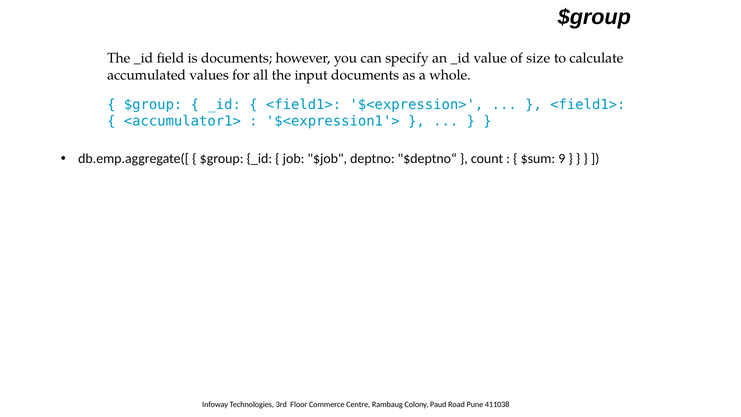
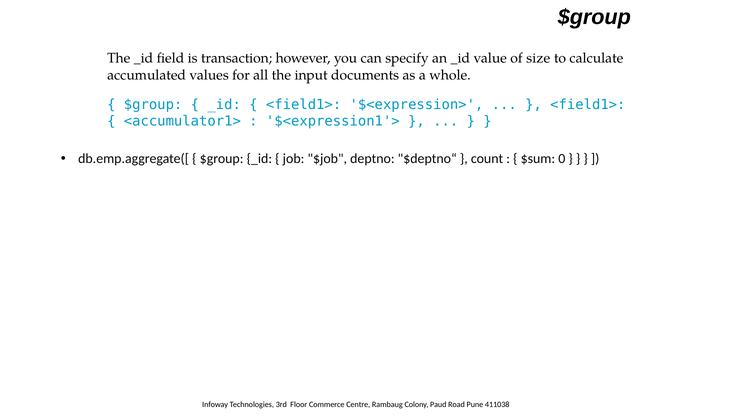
is documents: documents -> transaction
9: 9 -> 0
